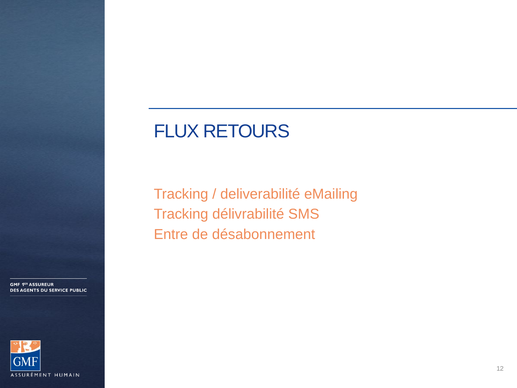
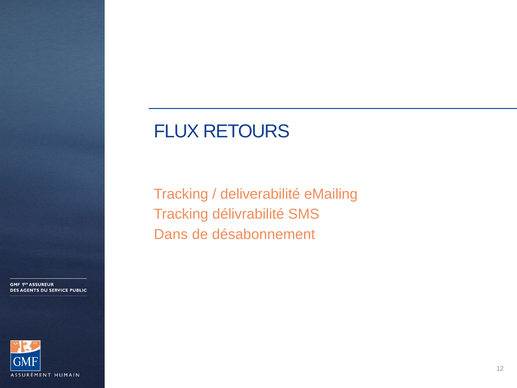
Entre: Entre -> Dans
